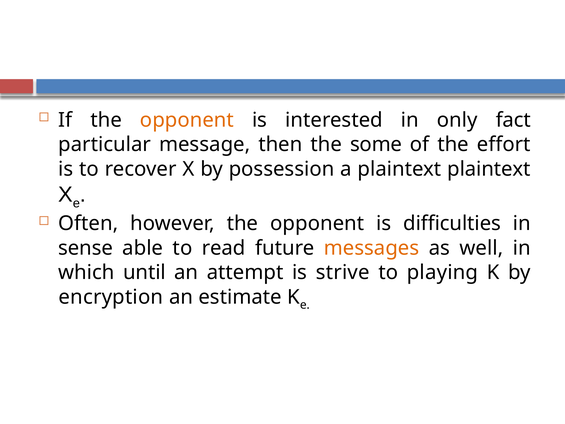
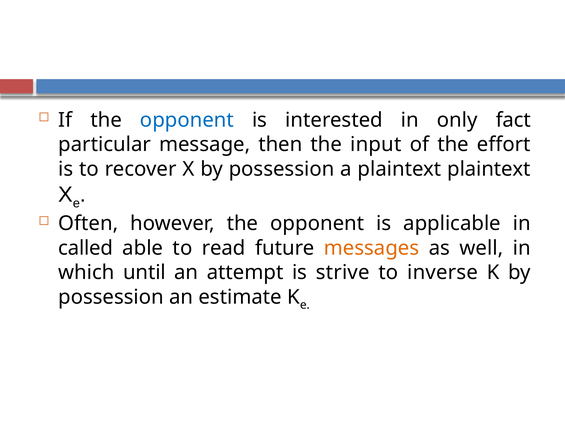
opponent at (187, 120) colour: orange -> blue
some: some -> input
difficulties: difficulties -> applicable
sense: sense -> called
playing: playing -> inverse
encryption at (111, 297): encryption -> possession
